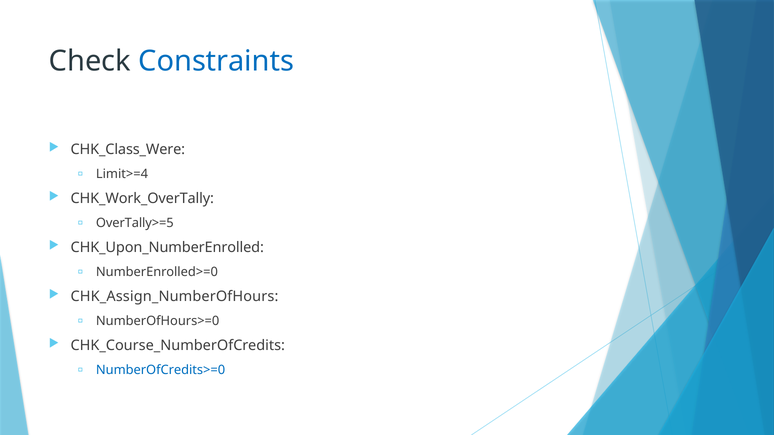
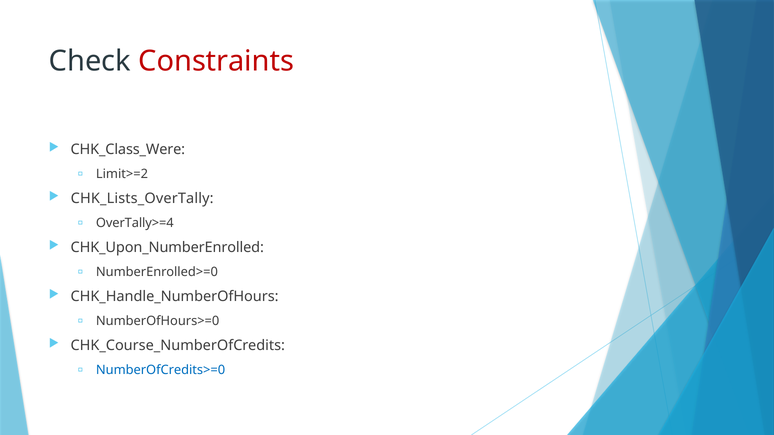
Constraints colour: blue -> red
Limit>=4: Limit>=4 -> Limit>=2
CHK_Work_OverTally: CHK_Work_OverTally -> CHK_Lists_OverTally
OverTally>=5: OverTally>=5 -> OverTally>=4
CHK_Assign_NumberOfHours: CHK_Assign_NumberOfHours -> CHK_Handle_NumberOfHours
